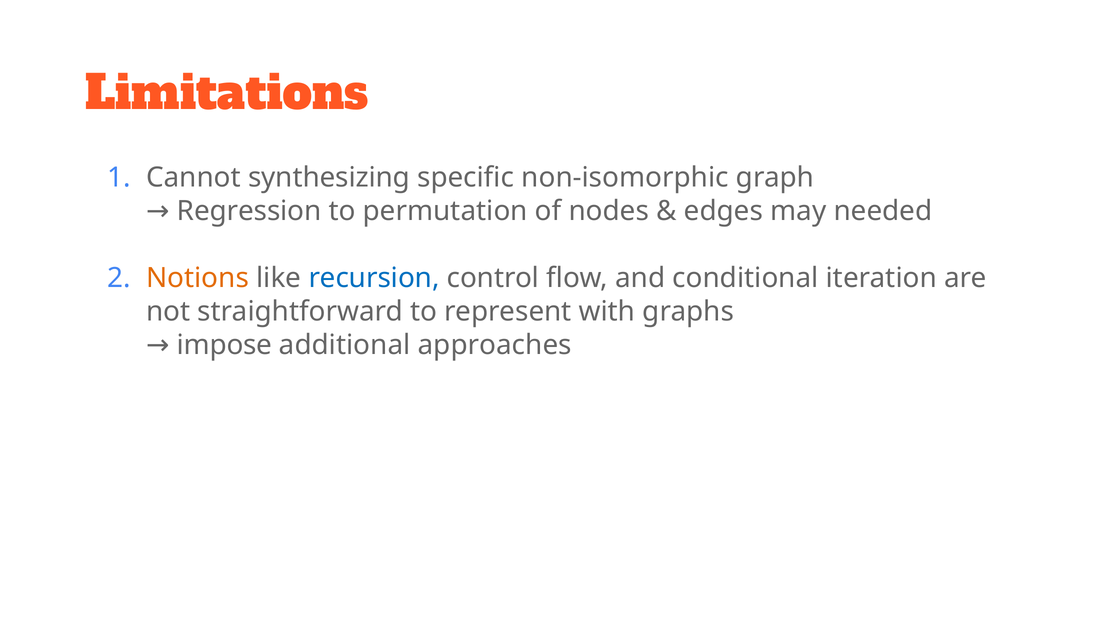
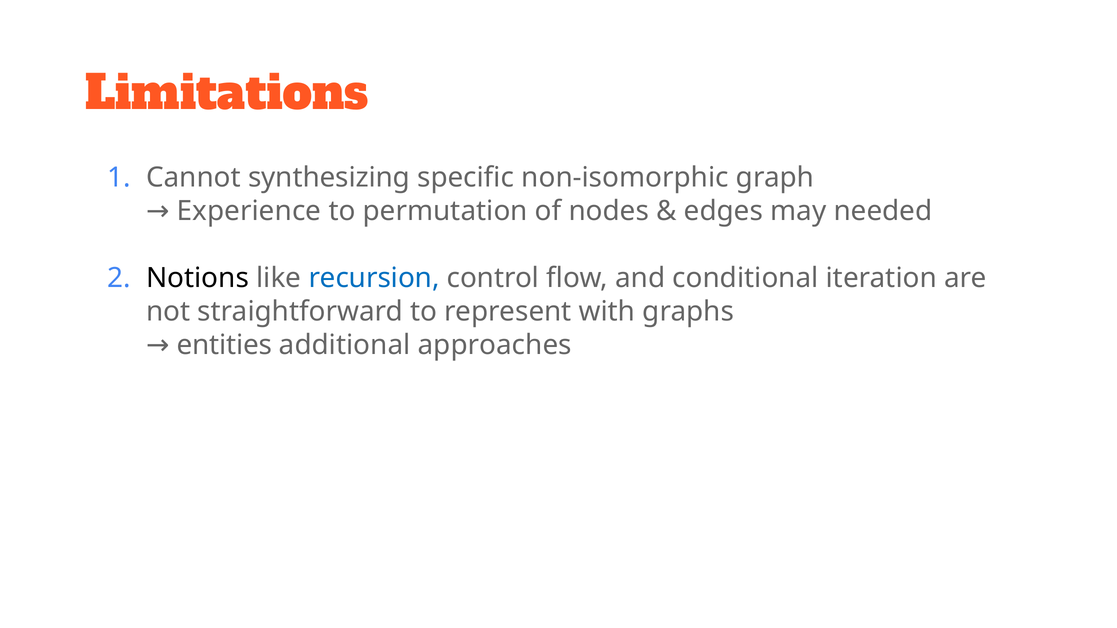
Regression: Regression -> Experience
Notions colour: orange -> black
impose: impose -> entities
